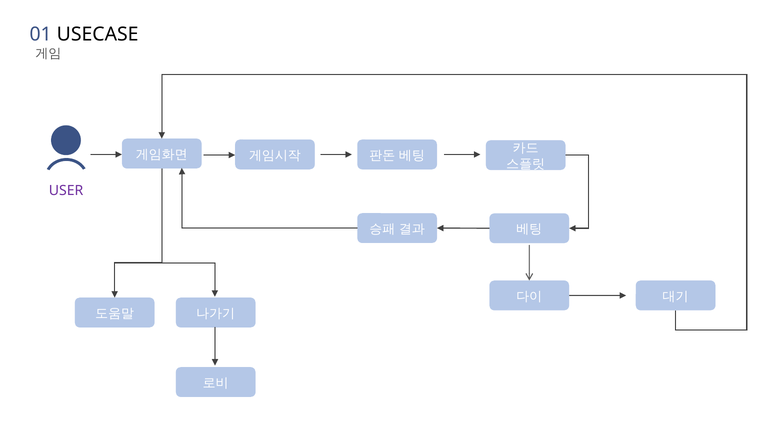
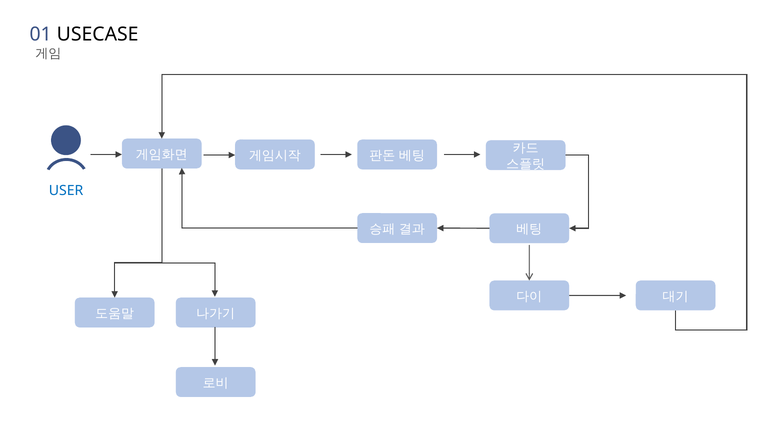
USER colour: purple -> blue
